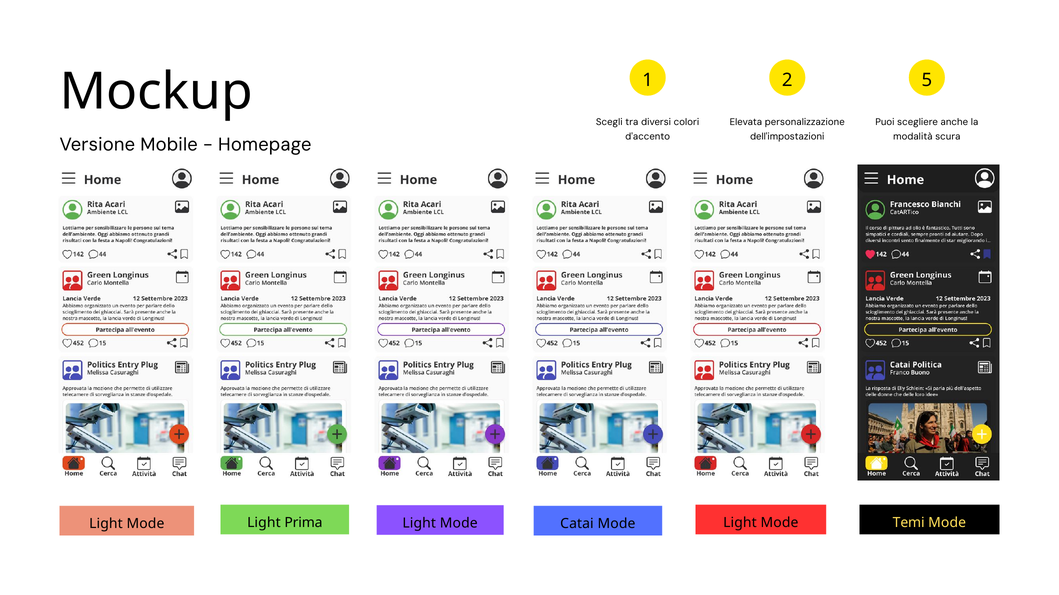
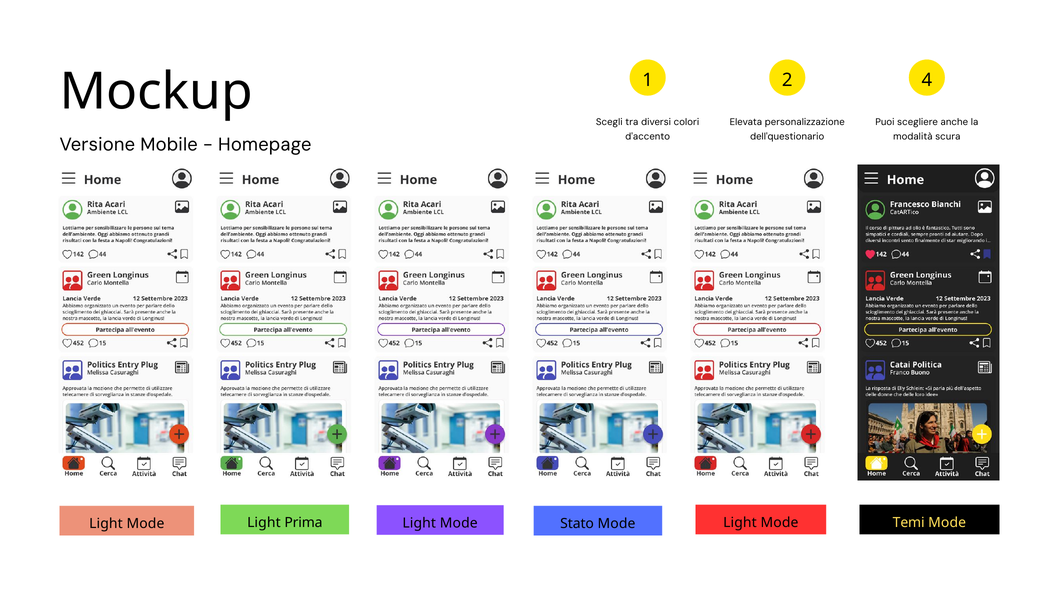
5: 5 -> 4
dell'impostazioni: dell'impostazioni -> dell'questionario
Catai: Catai -> Stato
